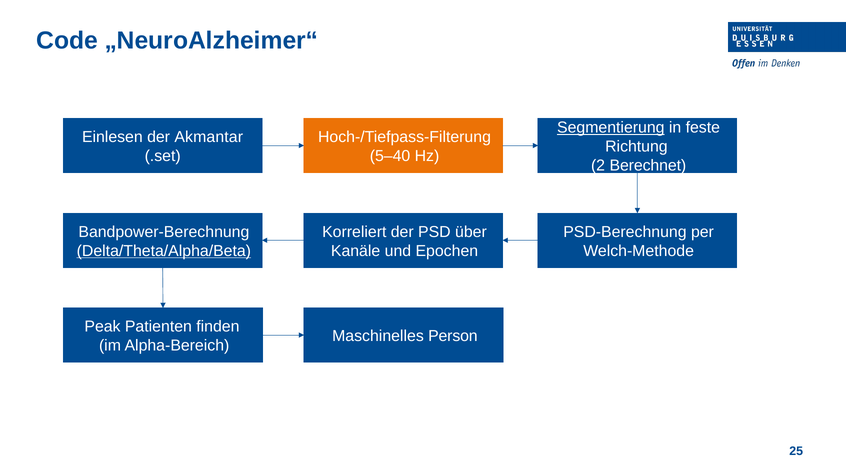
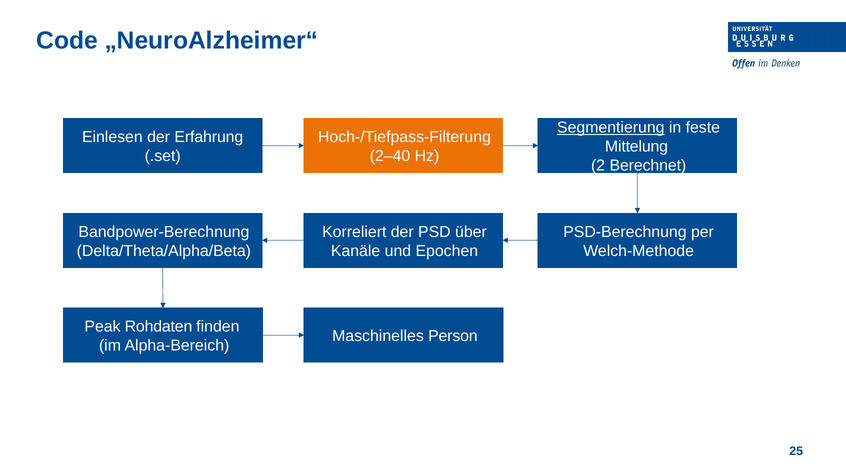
Akmantar: Akmantar -> Erfahrung
Richtung: Richtung -> Mittelung
5–40: 5–40 -> 2–40
Delta/Theta/Alpha/Beta underline: present -> none
Patienten: Patienten -> Rohdaten
